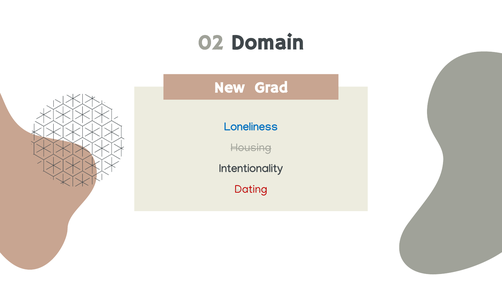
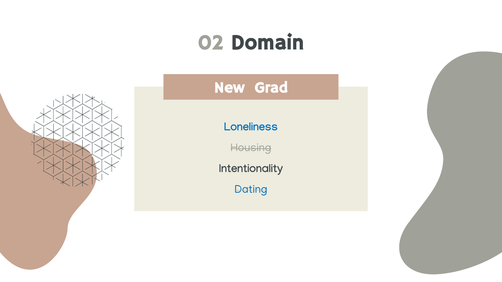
Dating colour: red -> blue
